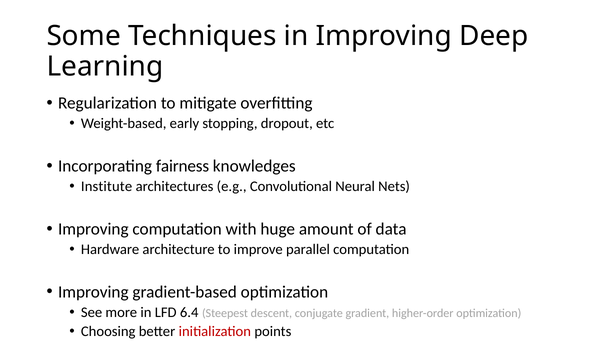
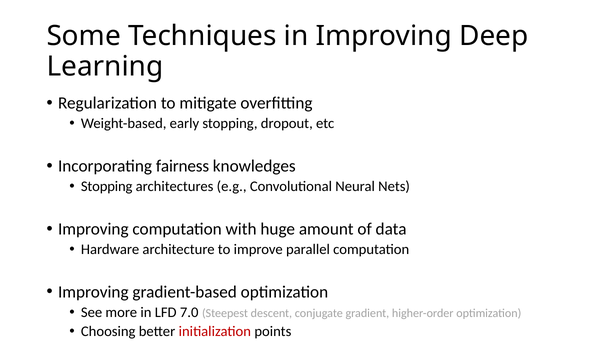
Institute at (107, 186): Institute -> Stopping
6.4: 6.4 -> 7.0
